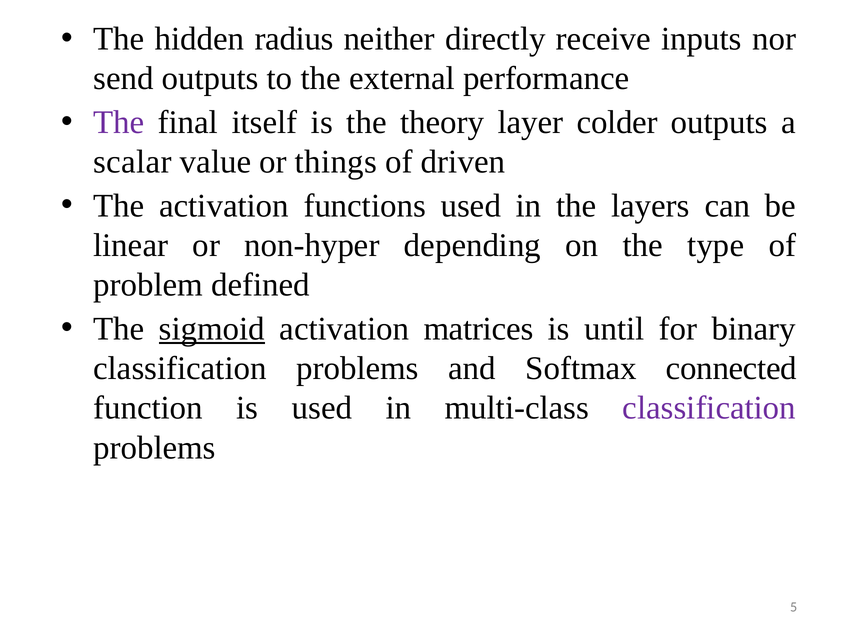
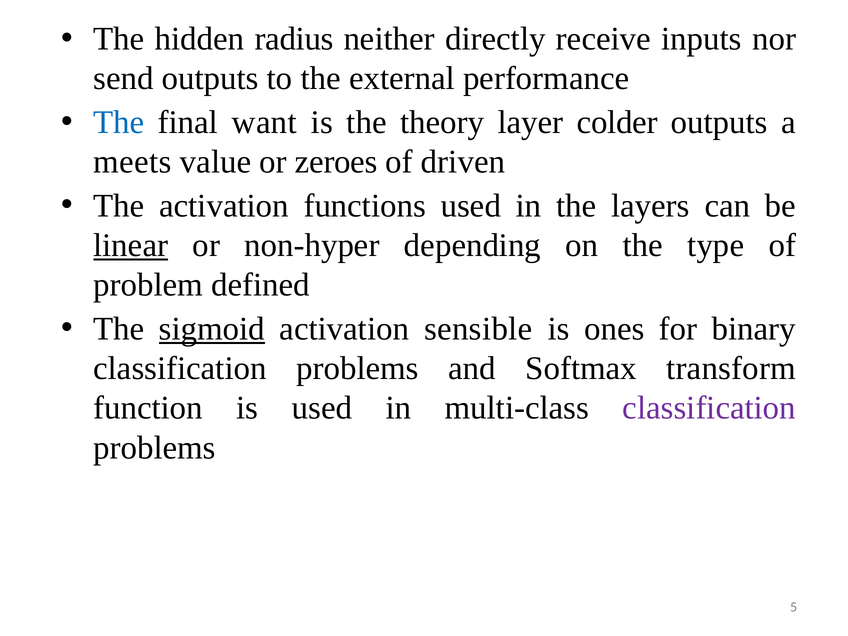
The at (119, 122) colour: purple -> blue
itself: itself -> want
scalar: scalar -> meets
things: things -> zeroes
linear underline: none -> present
matrices: matrices -> sensible
until: until -> ones
connected: connected -> transform
